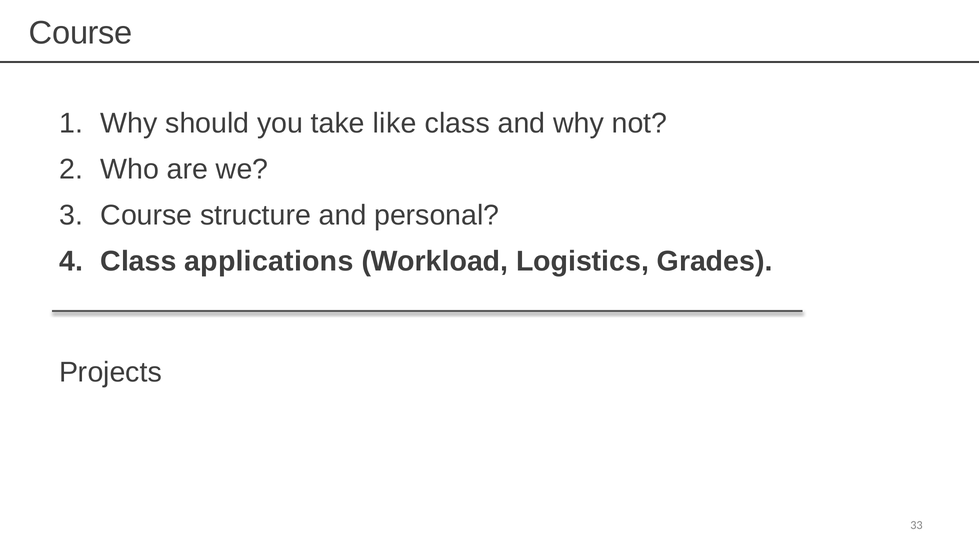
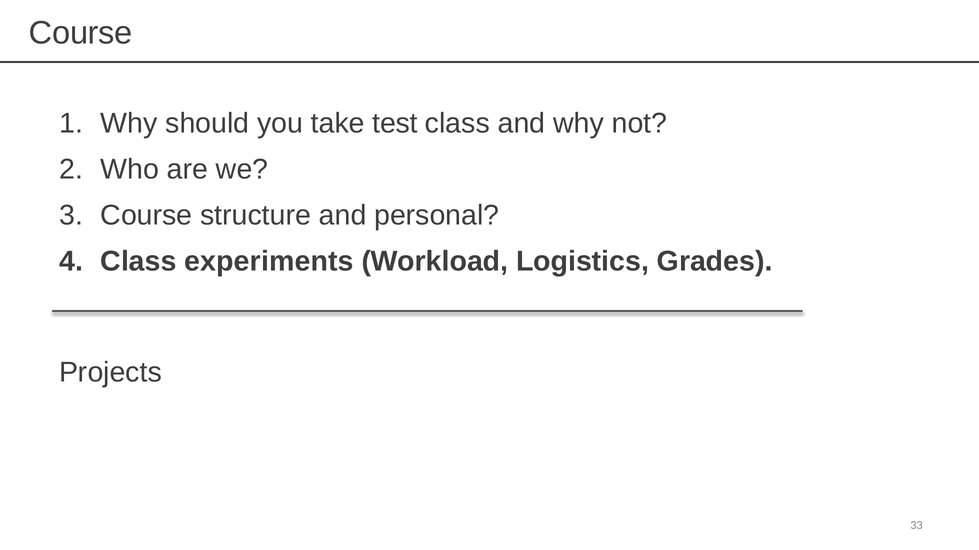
like: like -> test
applications: applications -> experiments
